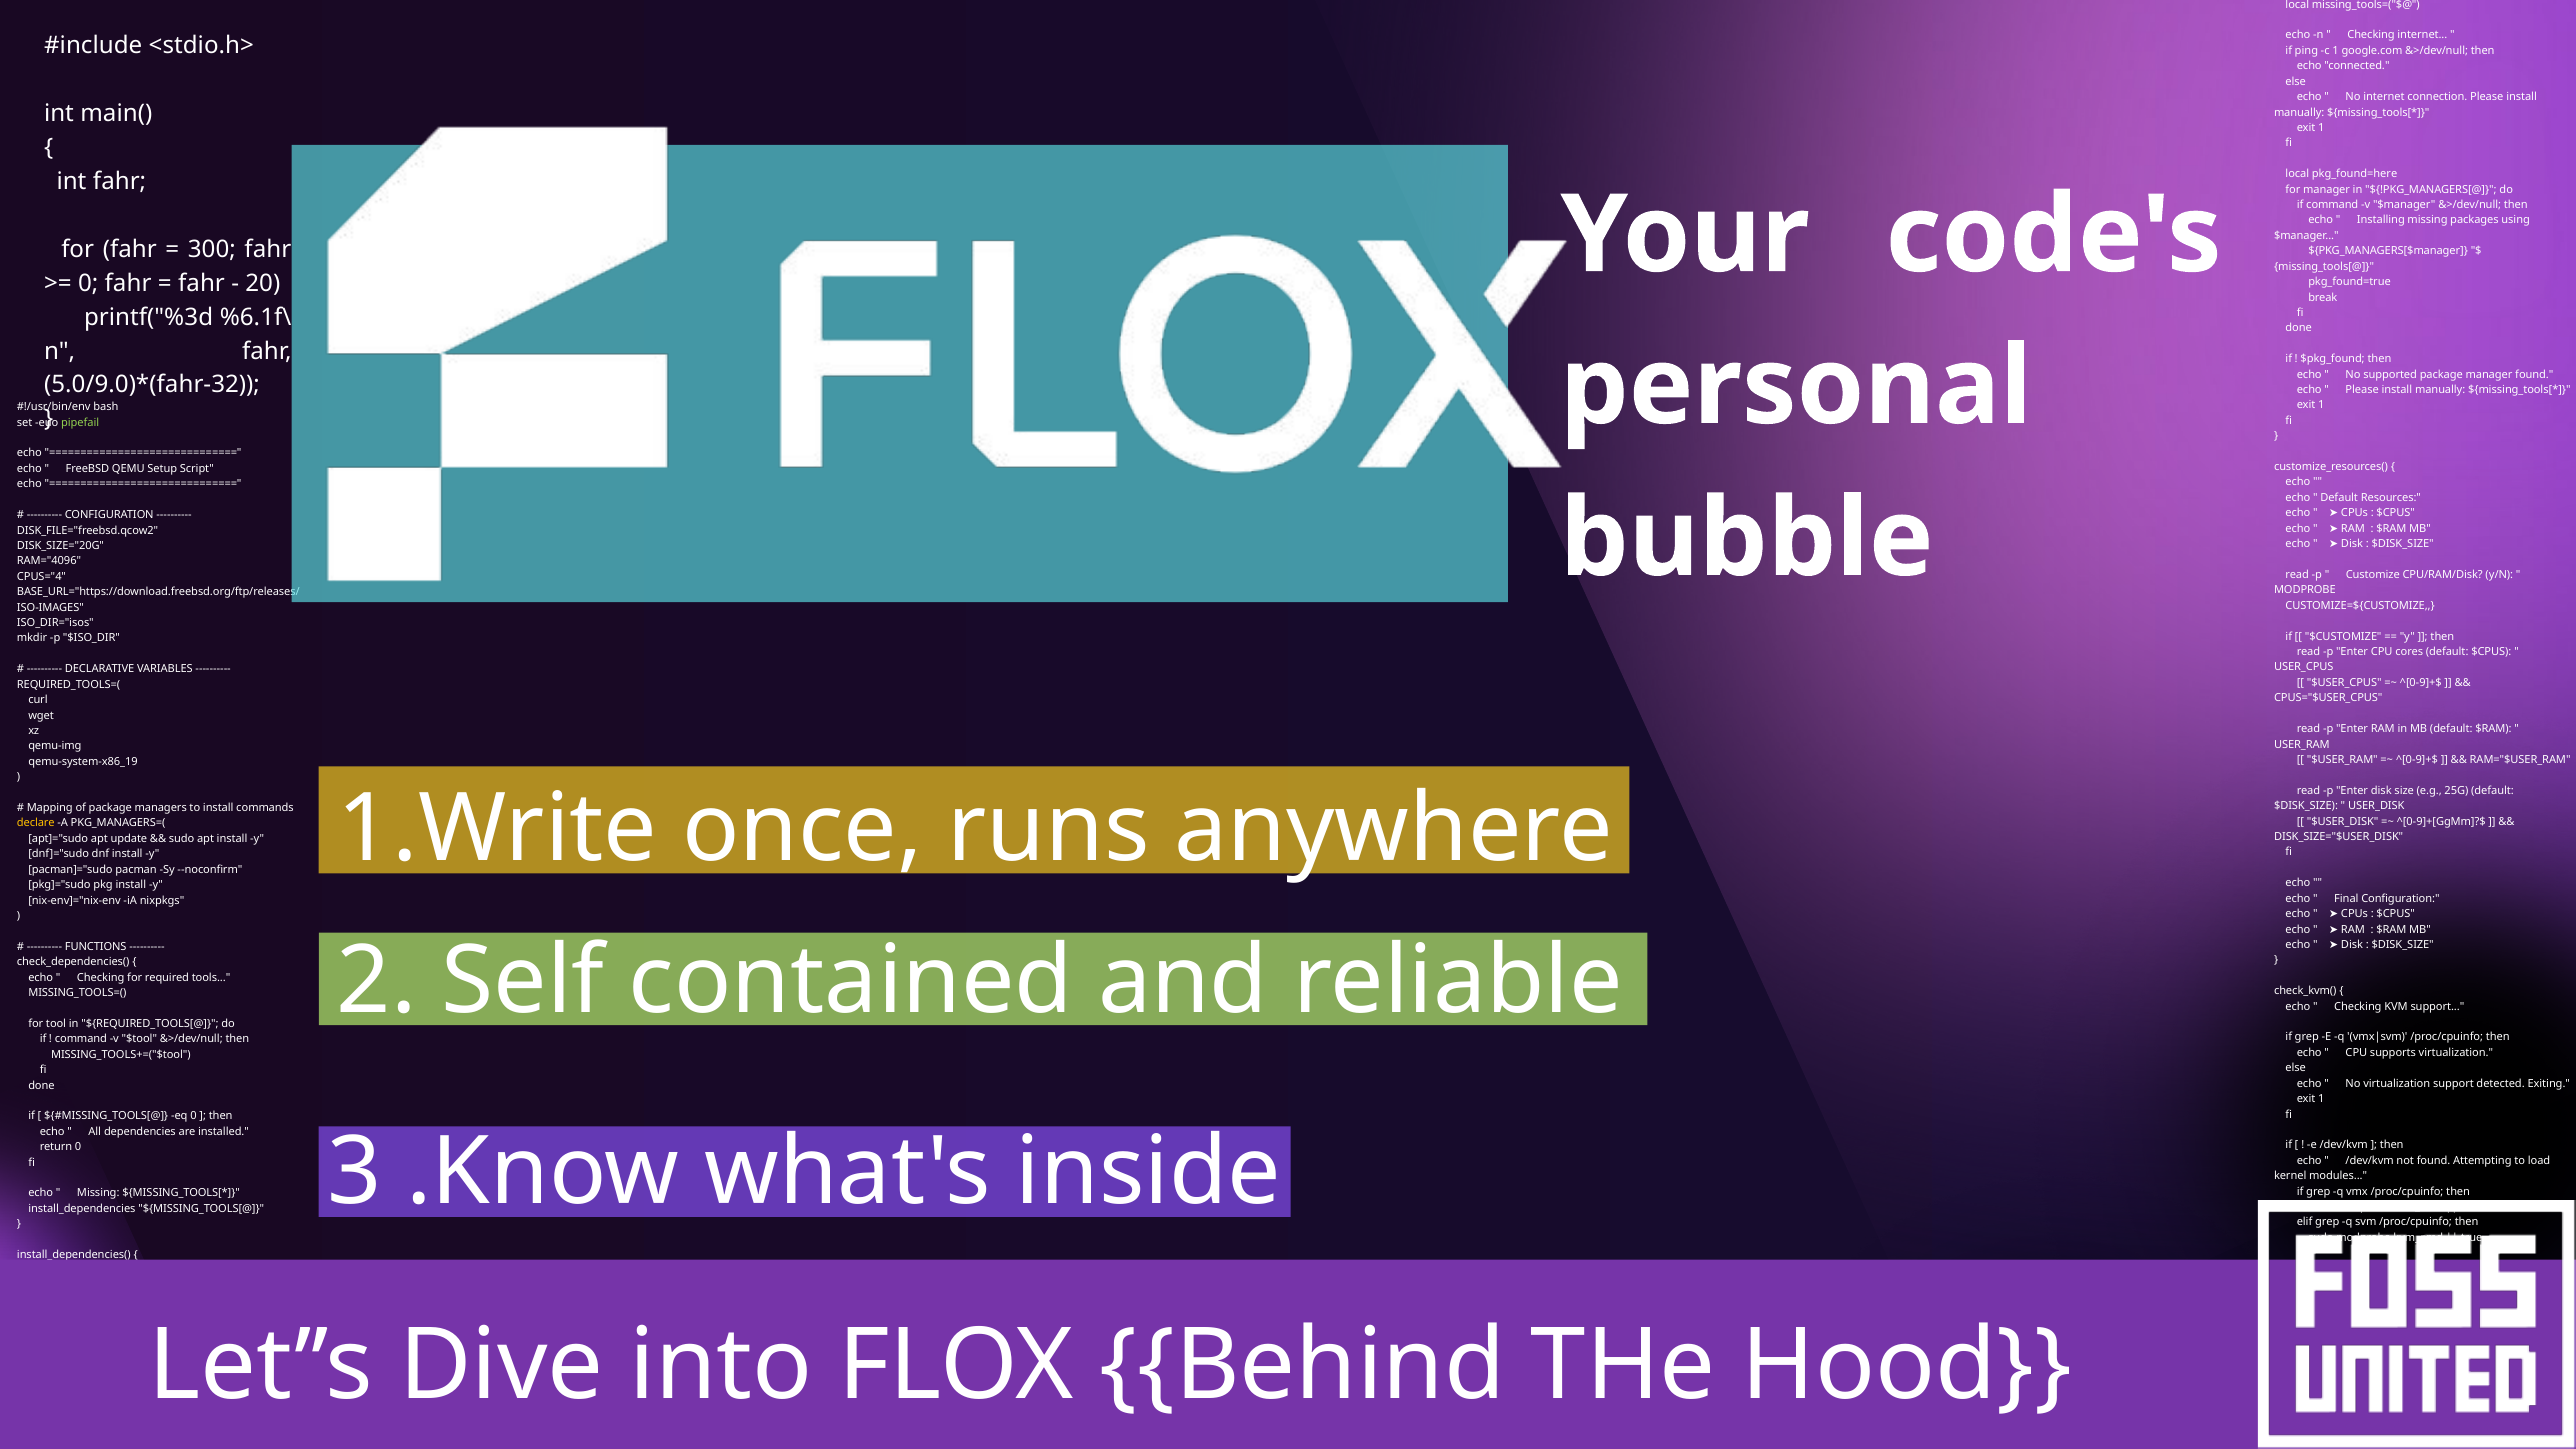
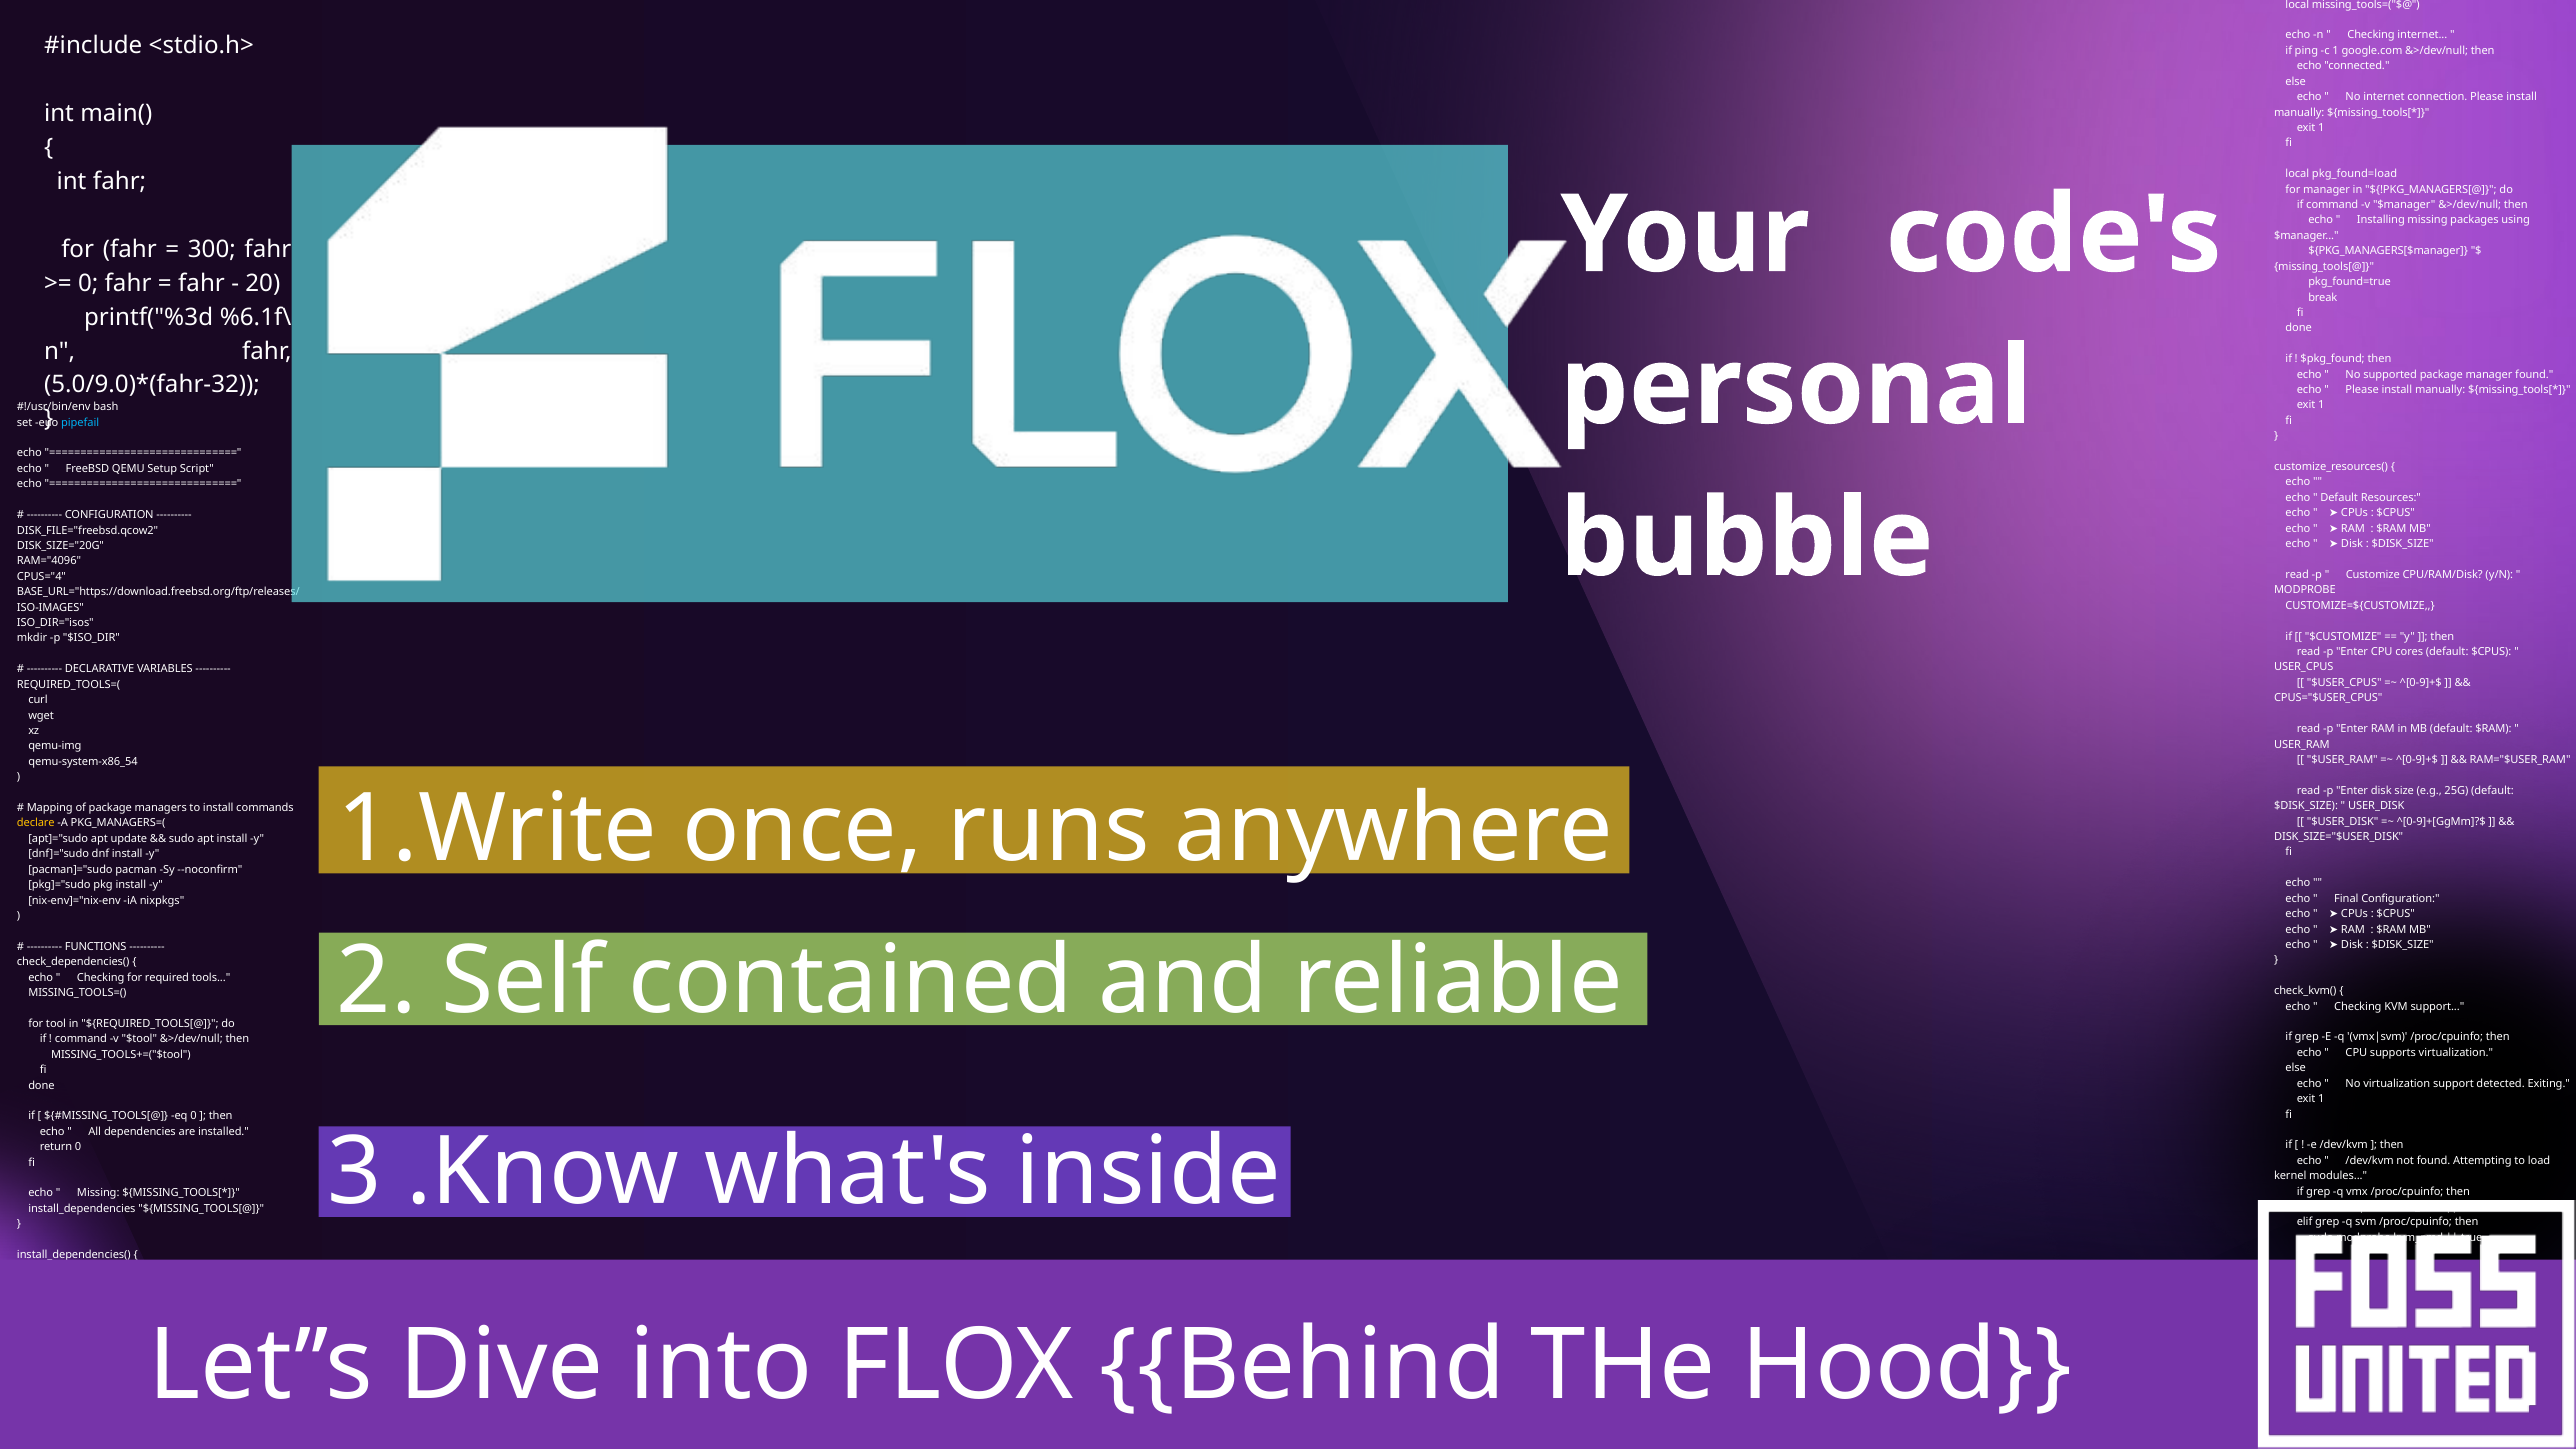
pkg_found=here: pkg_found=here -> pkg_found=load
pipefail at (80, 422) colour: light green -> light blue
qemu-system-x86_19: qemu-system-x86_19 -> qemu-system-x86_54
